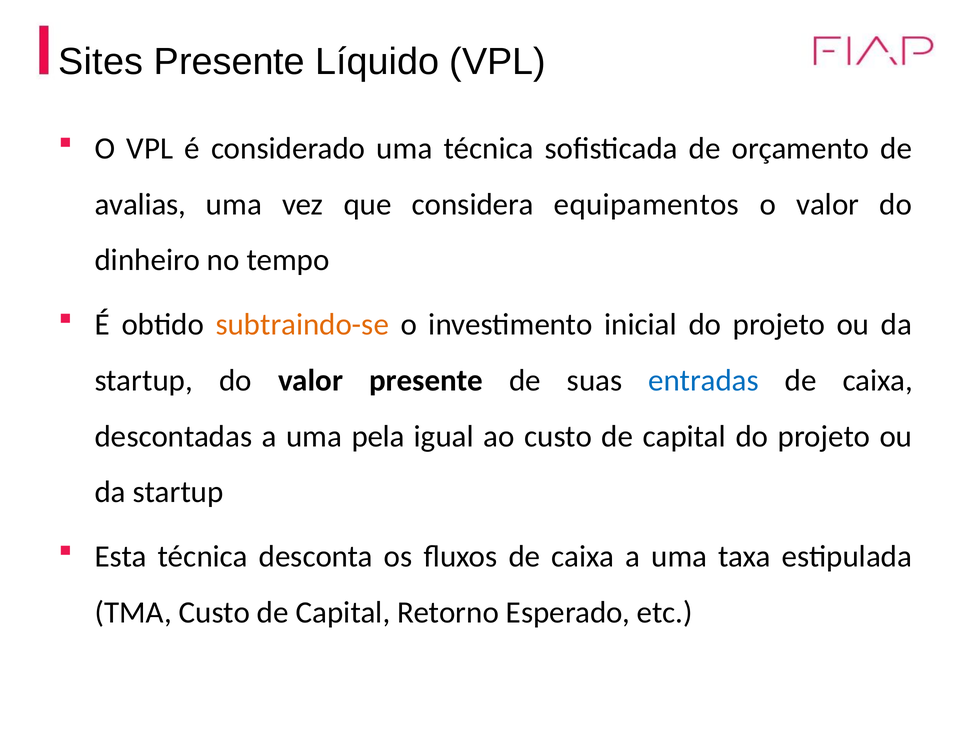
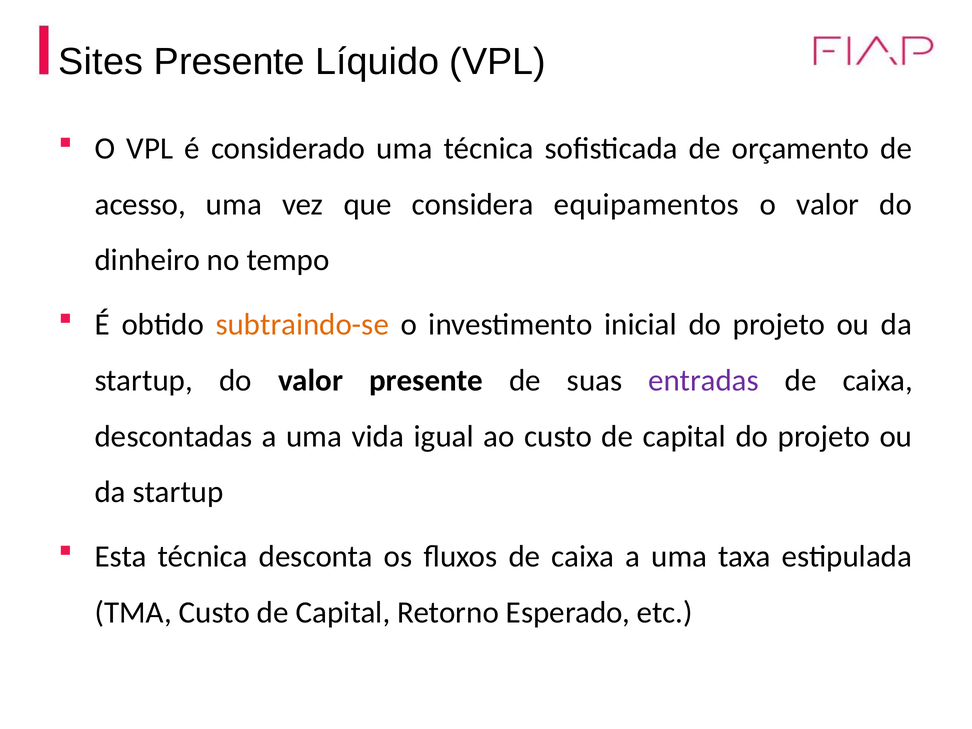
avalias: avalias -> acesso
entradas colour: blue -> purple
pela: pela -> vida
